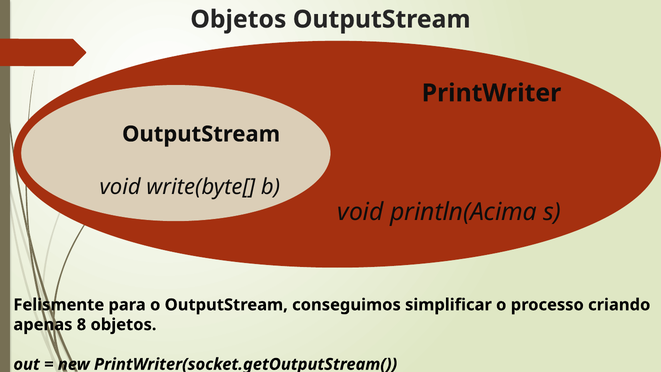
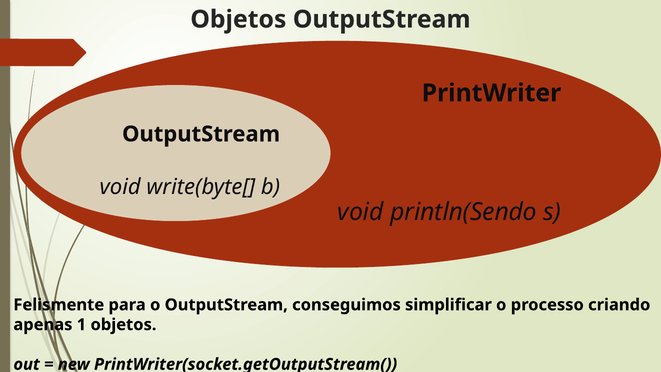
println(Acima: println(Acima -> println(Sendo
8: 8 -> 1
